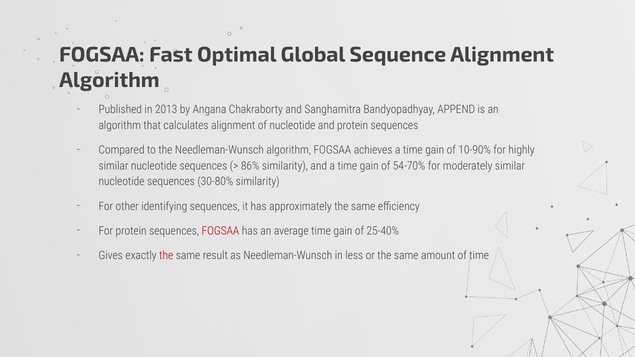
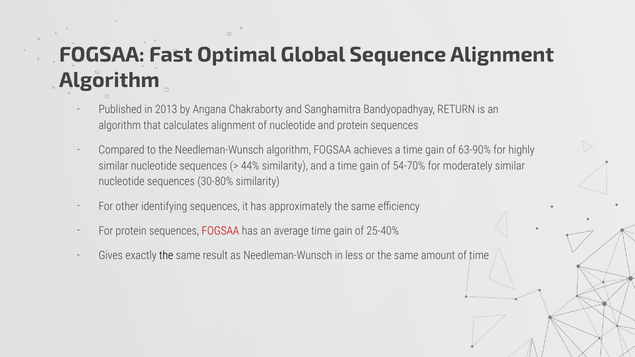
APPEND: APPEND -> RETURN
10-90%: 10-90% -> 63-90%
86%: 86% -> 44%
the at (166, 256) colour: red -> black
